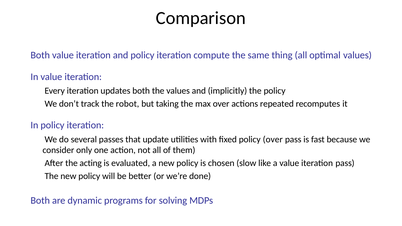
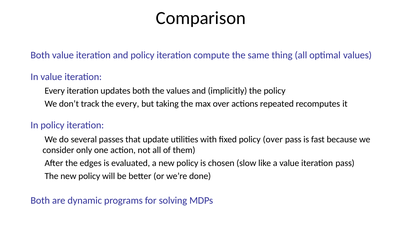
robot: robot -> every
acting: acting -> edges
